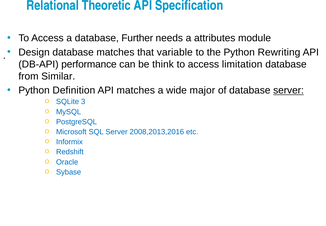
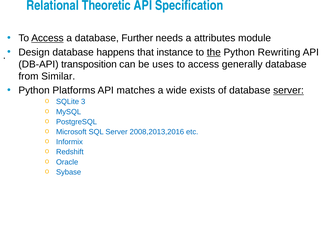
Access at (47, 38) underline: none -> present
database matches: matches -> happens
variable: variable -> instance
the underline: none -> present
performance: performance -> transposition
think: think -> uses
limitation: limitation -> generally
Definition: Definition -> Platforms
major: major -> exists
